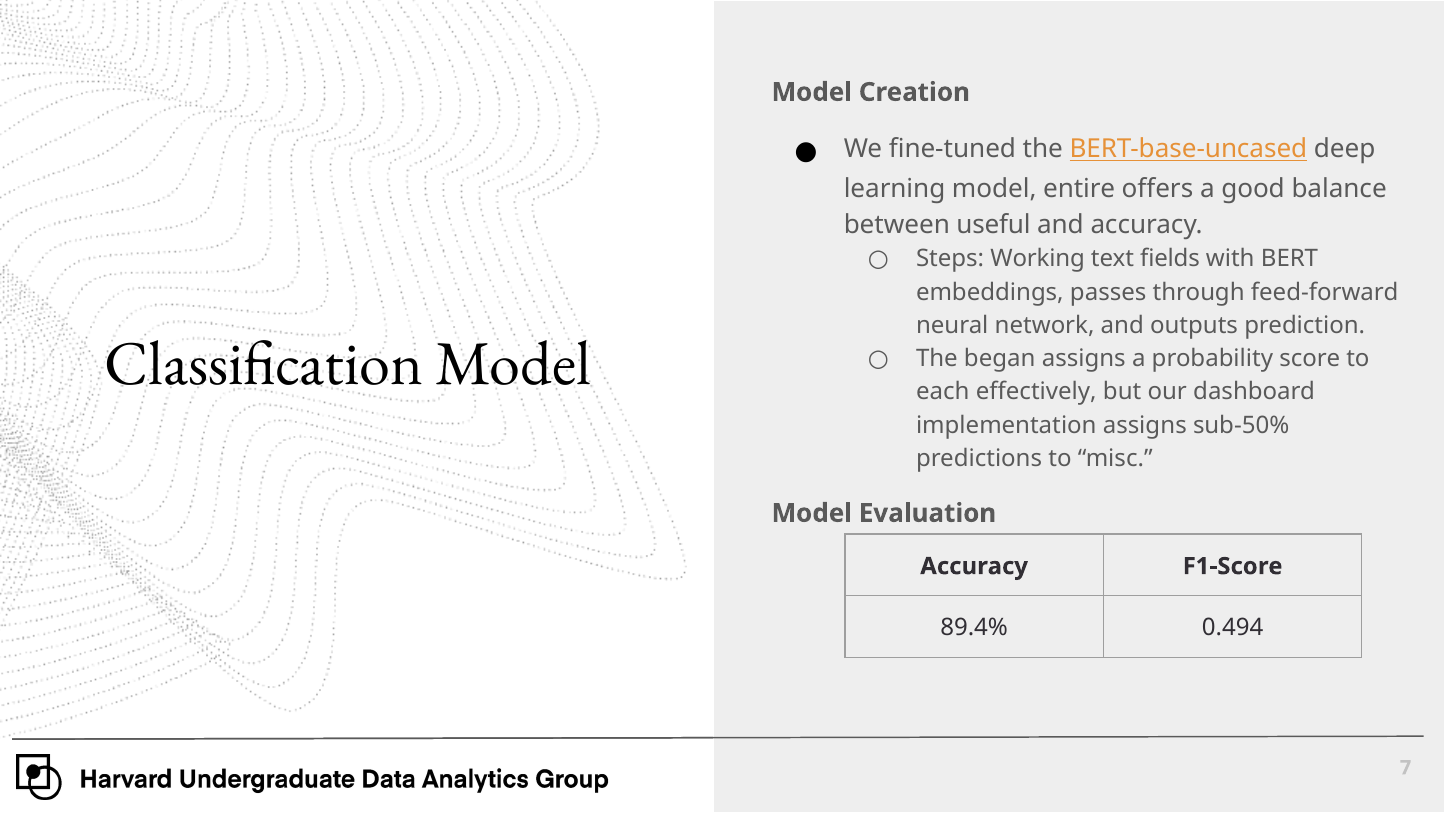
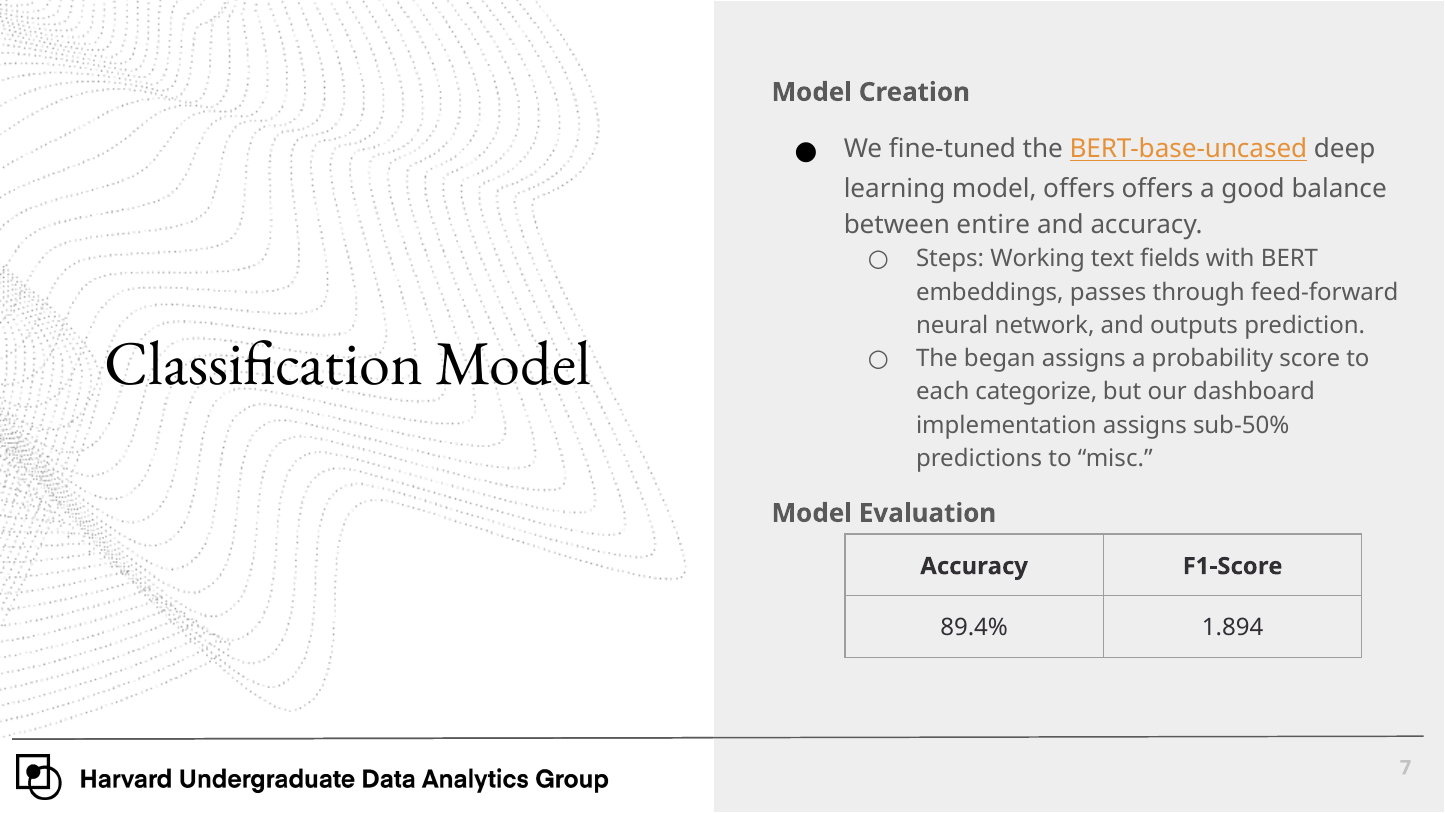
model entire: entire -> offers
useful: useful -> entire
effectively: effectively -> categorize
0.494: 0.494 -> 1.894
